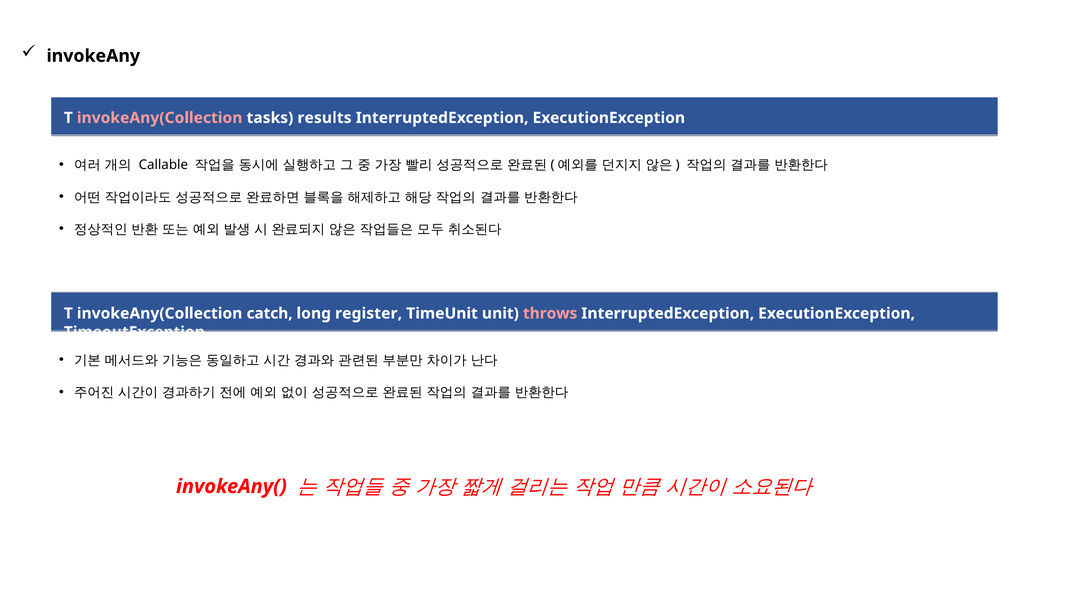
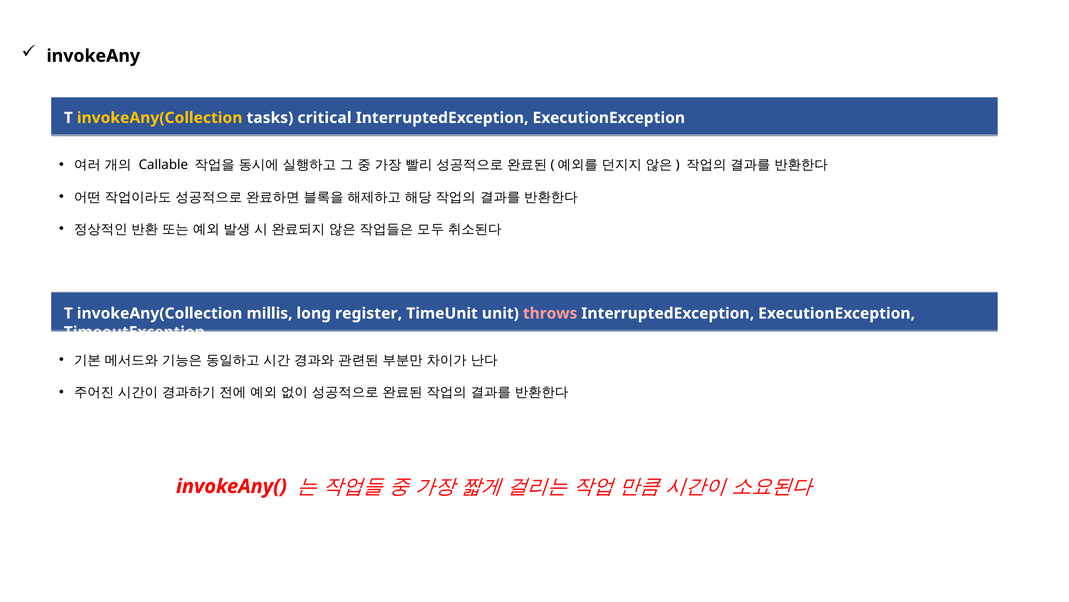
invokeAny(Collection at (160, 118) colour: pink -> yellow
results: results -> critical
catch: catch -> millis
